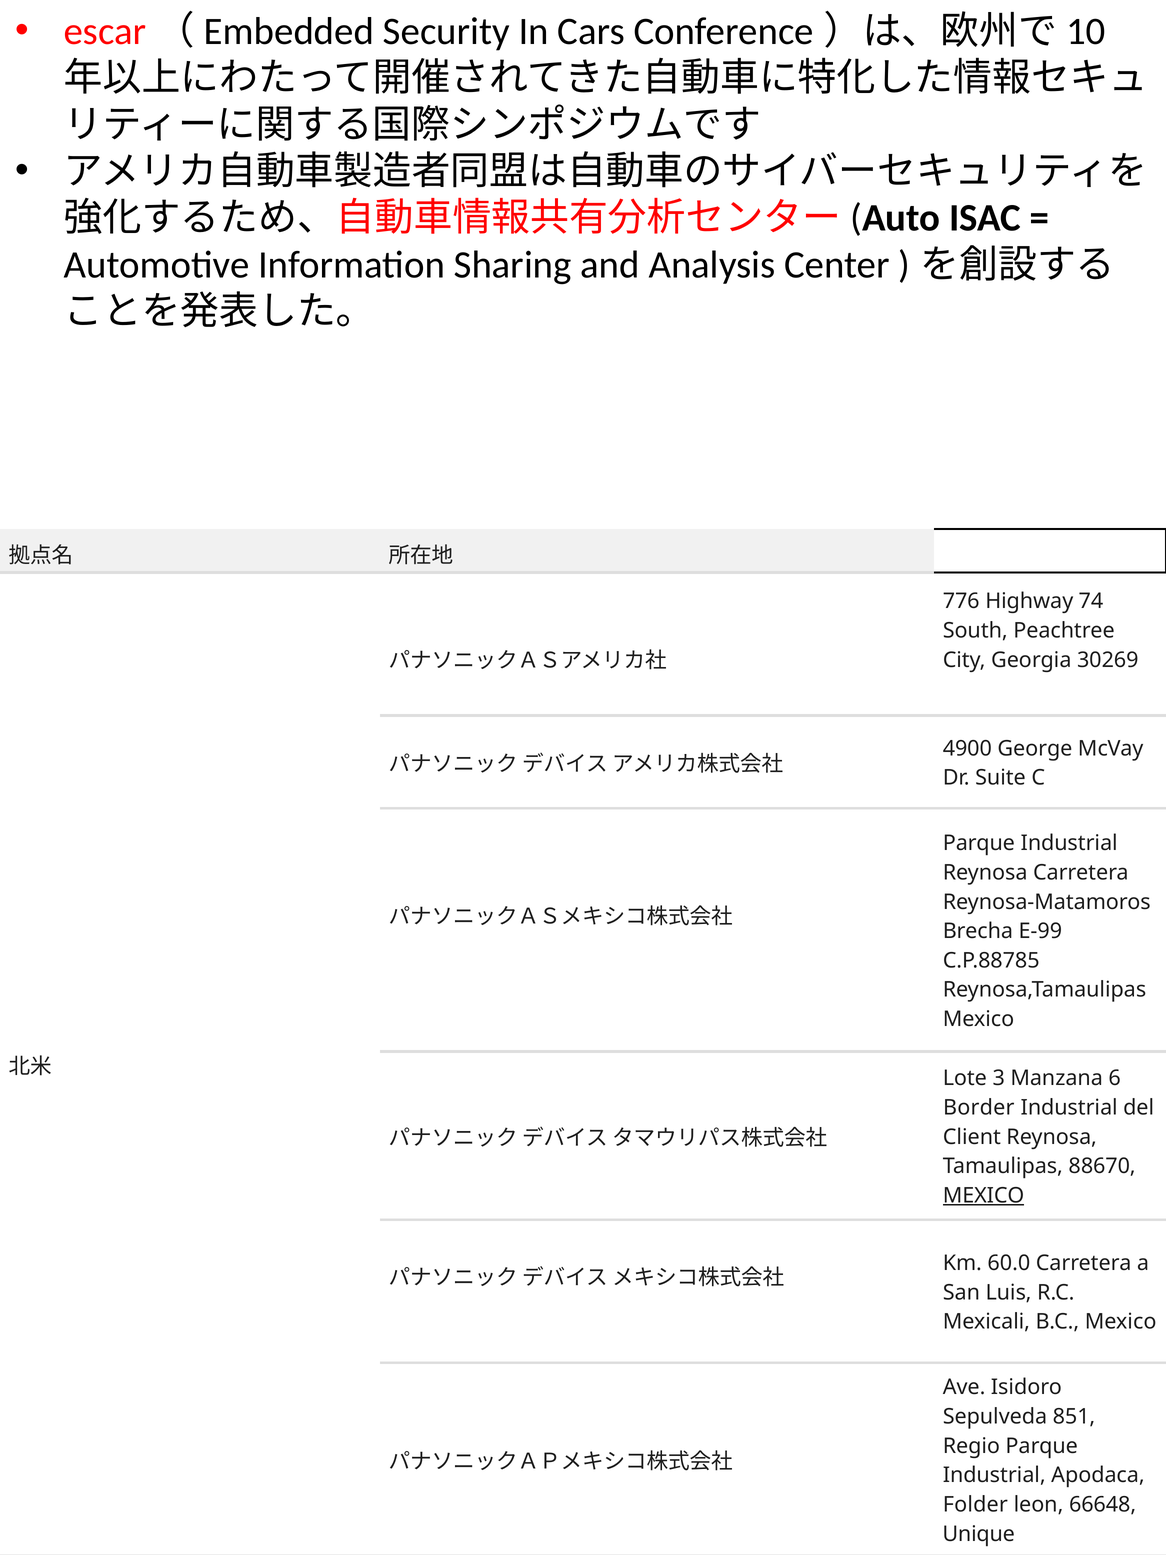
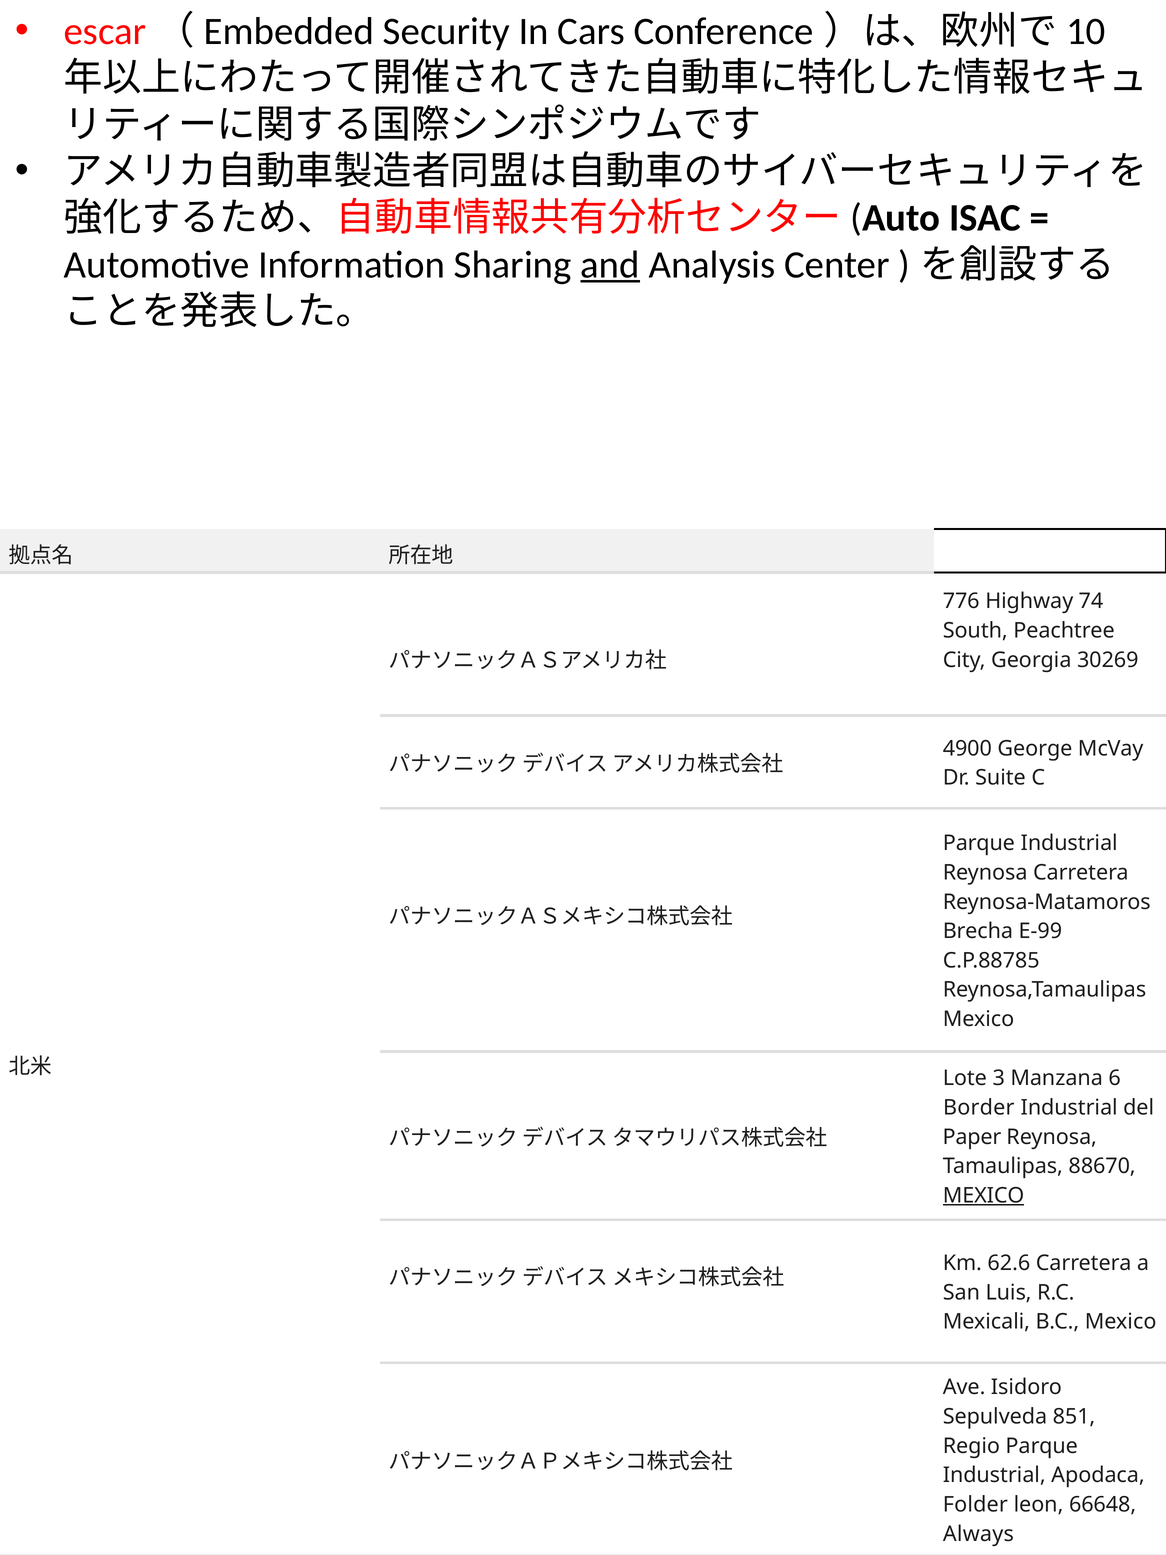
and underline: none -> present
Client: Client -> Paper
60.0: 60.0 -> 62.6
Unique: Unique -> Always
